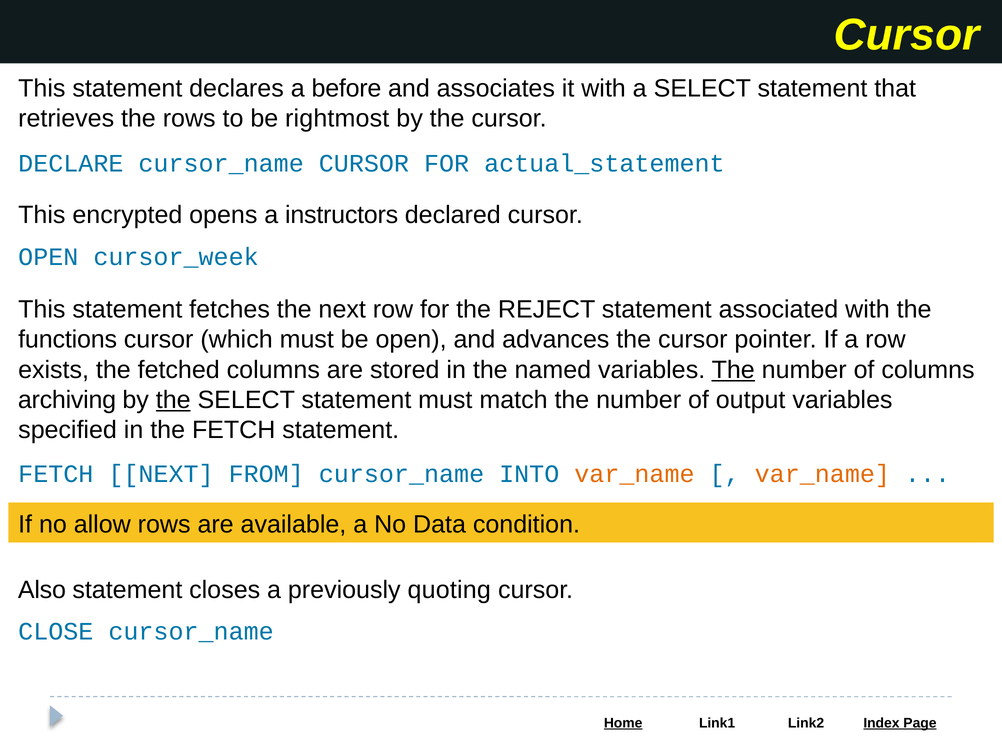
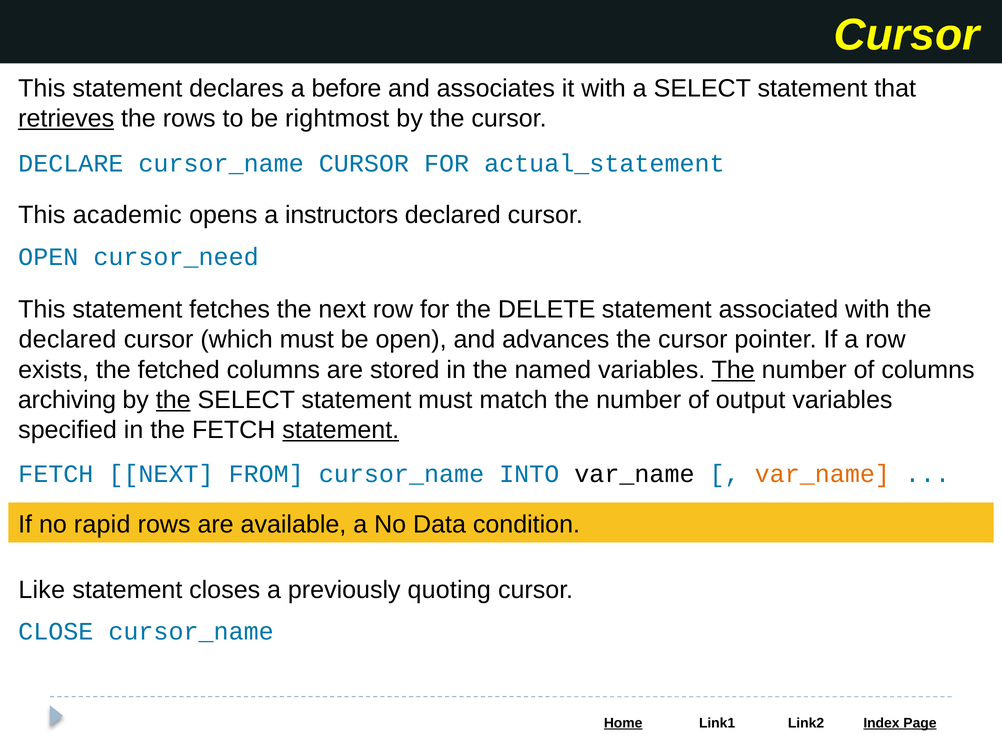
retrieves underline: none -> present
encrypted: encrypted -> academic
cursor_week: cursor_week -> cursor_need
REJECT: REJECT -> DELETE
functions at (68, 339): functions -> declared
statement at (341, 430) underline: none -> present
var_name at (634, 474) colour: orange -> black
allow: allow -> rapid
Also: Also -> Like
